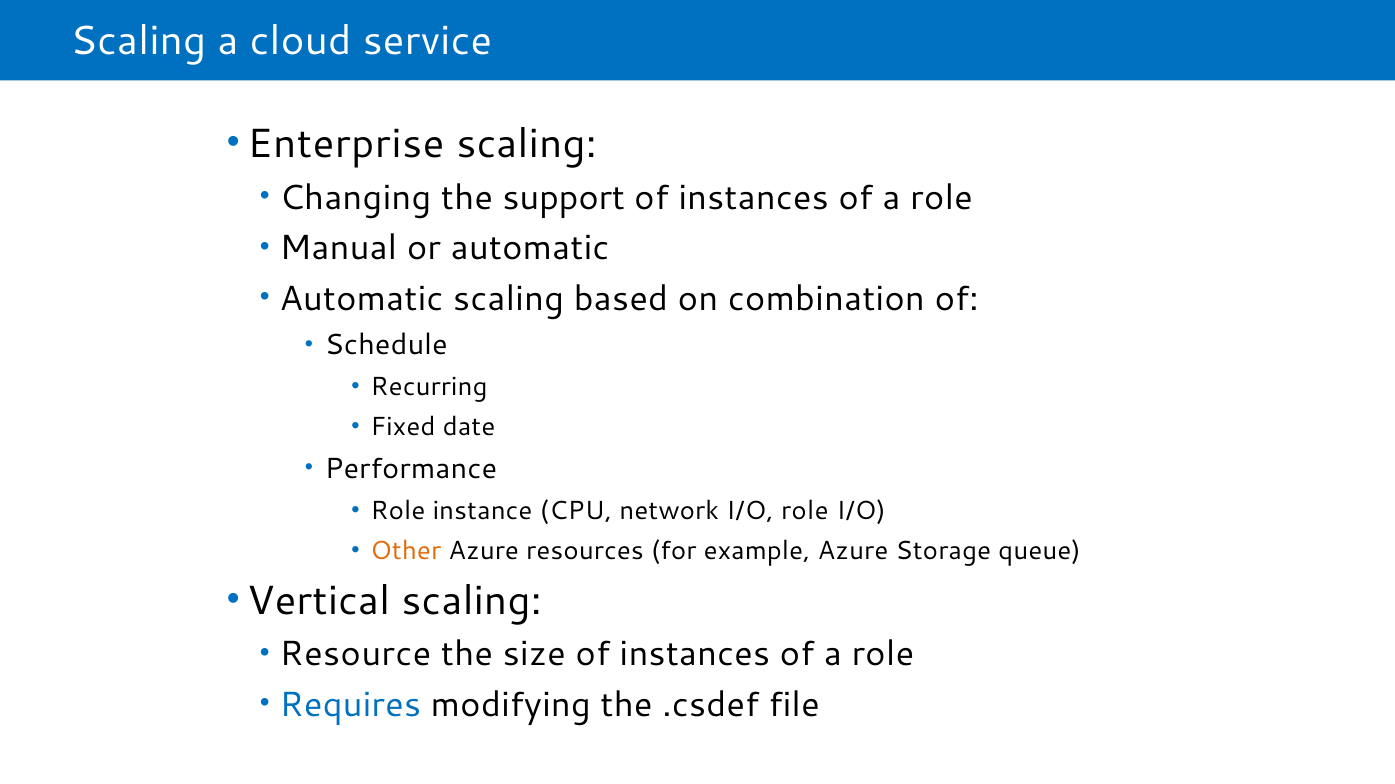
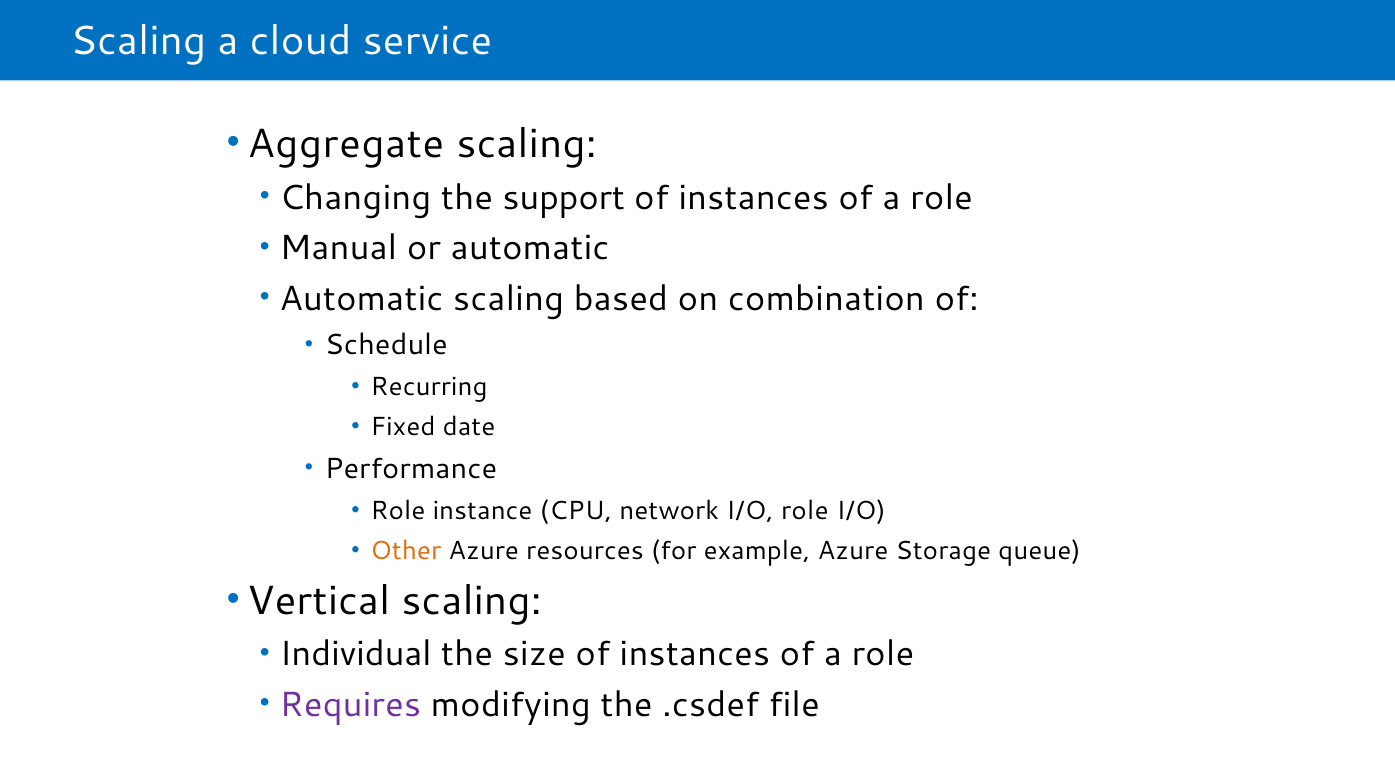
Enterprise: Enterprise -> Aggregate
Resource: Resource -> Individual
Requires colour: blue -> purple
